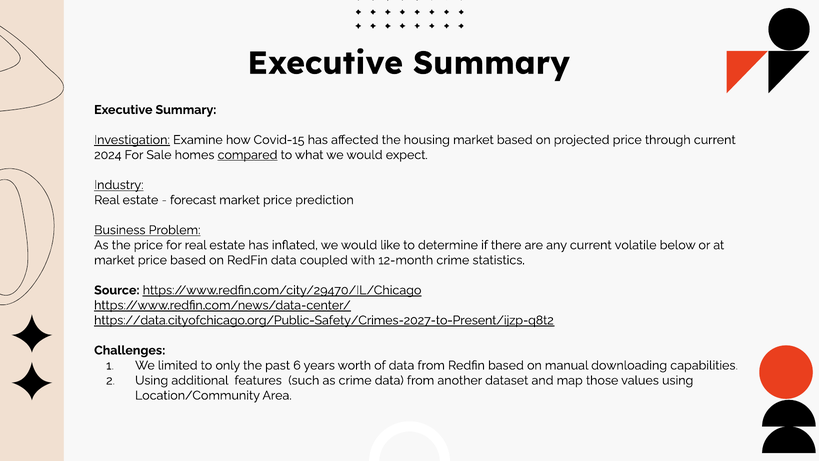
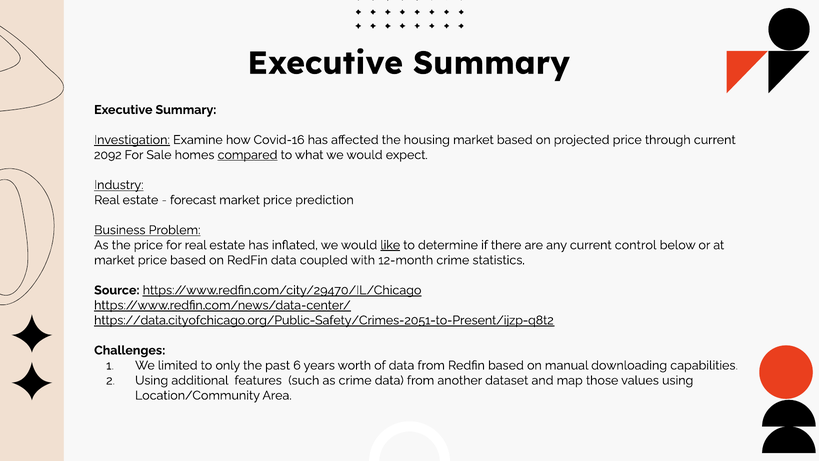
Covid-15: Covid-15 -> Covid-16
2024: 2024 -> 2092
like underline: none -> present
volatile: volatile -> control
https://data.cityofchicago.org/Public-Safety/Crimes-2027-to-Present/ijzp-q8t2: https://data.cityofchicago.org/Public-Safety/Crimes-2027-to-Present/ijzp-q8t2 -> https://data.cityofchicago.org/Public-Safety/Crimes-2051-to-Present/ijzp-q8t2
